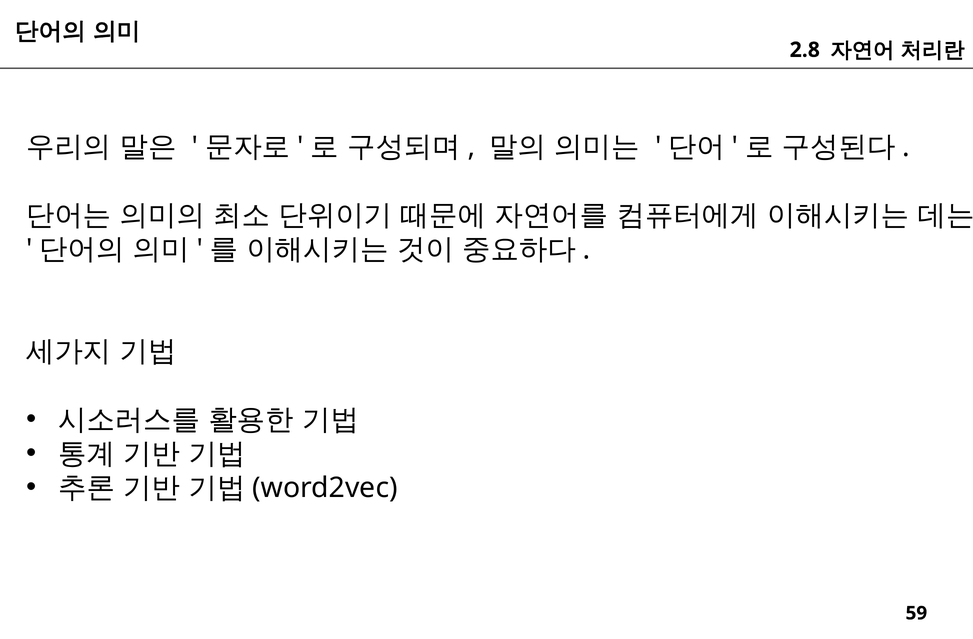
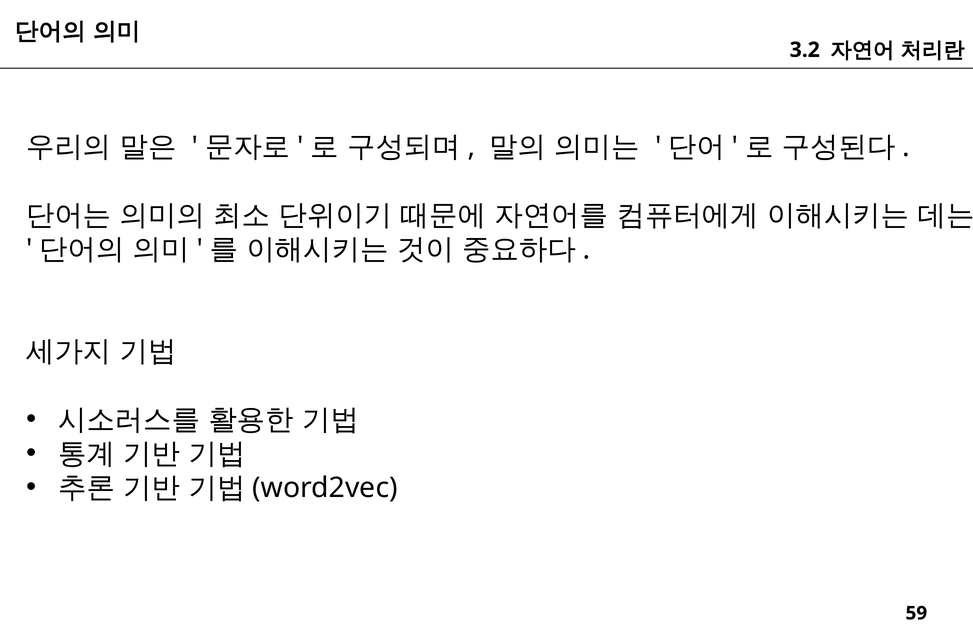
2.8: 2.8 -> 3.2
